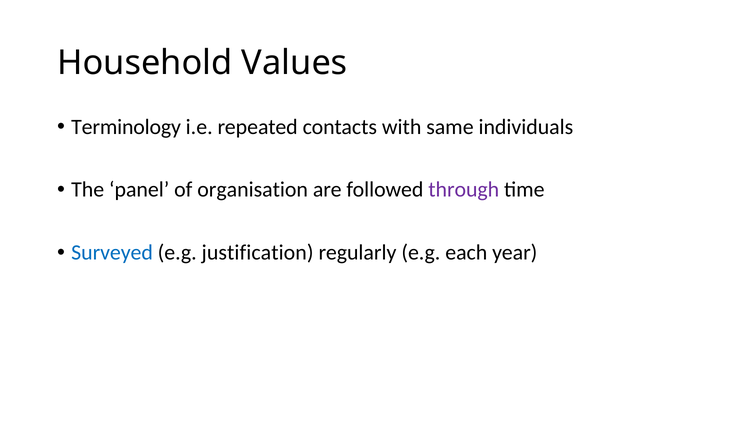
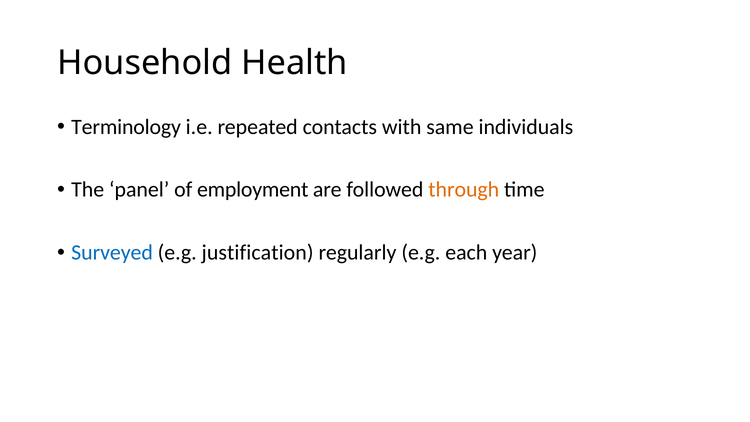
Values: Values -> Health
organisation: organisation -> employment
through colour: purple -> orange
